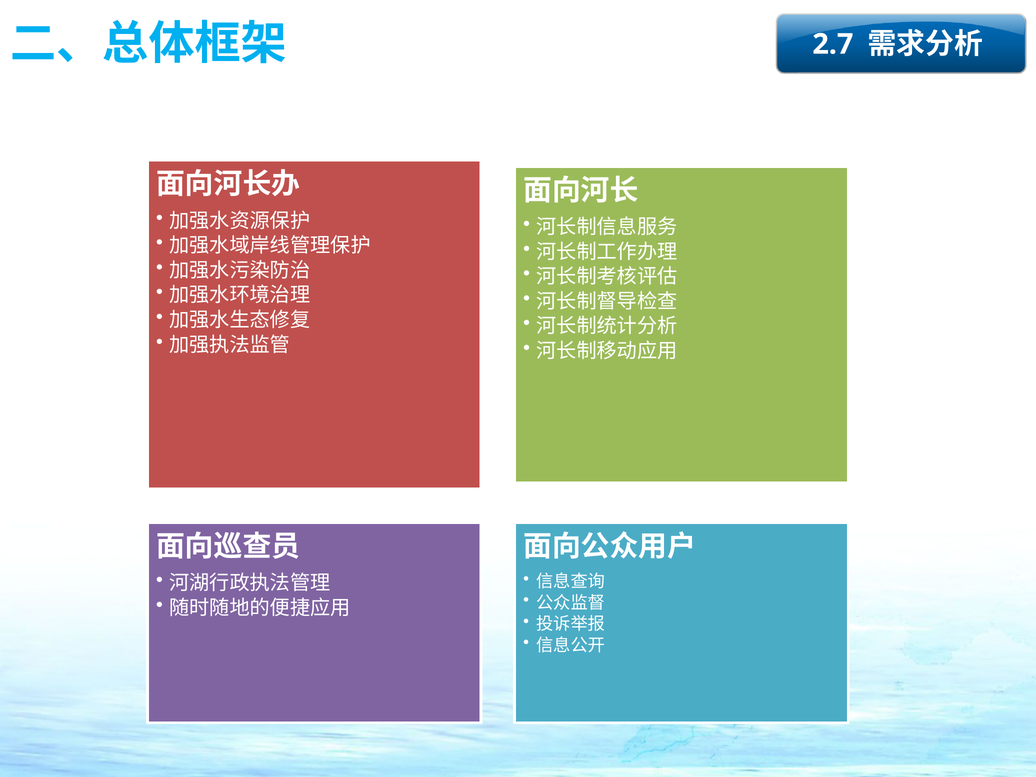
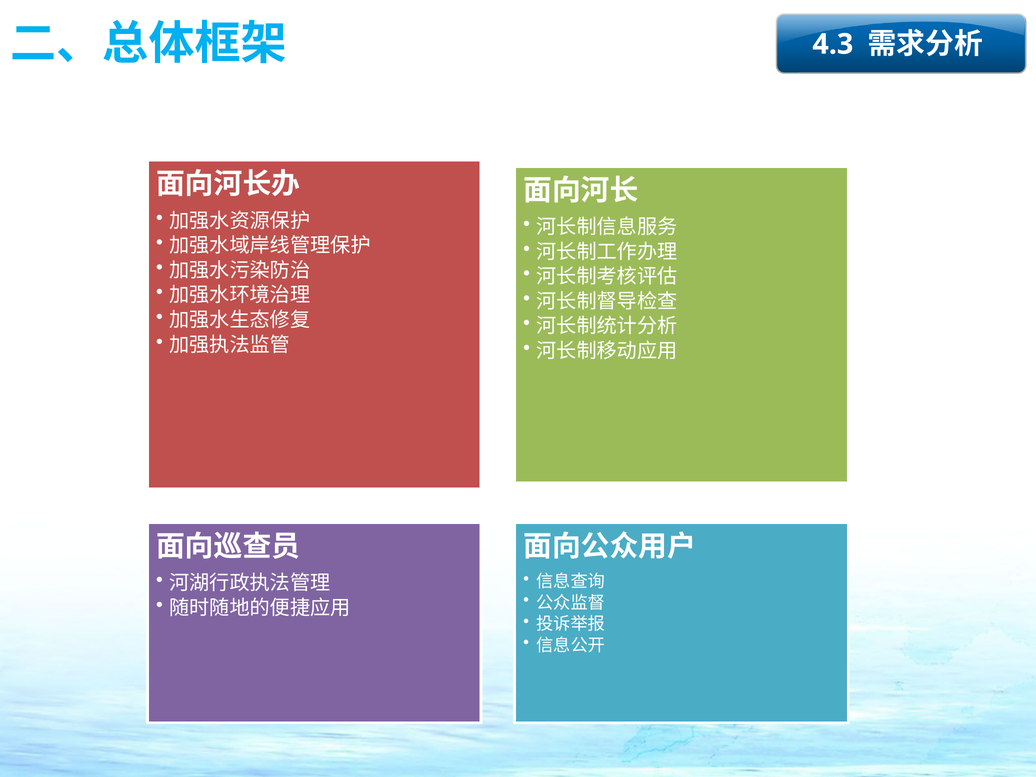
2.7: 2.7 -> 4.3
